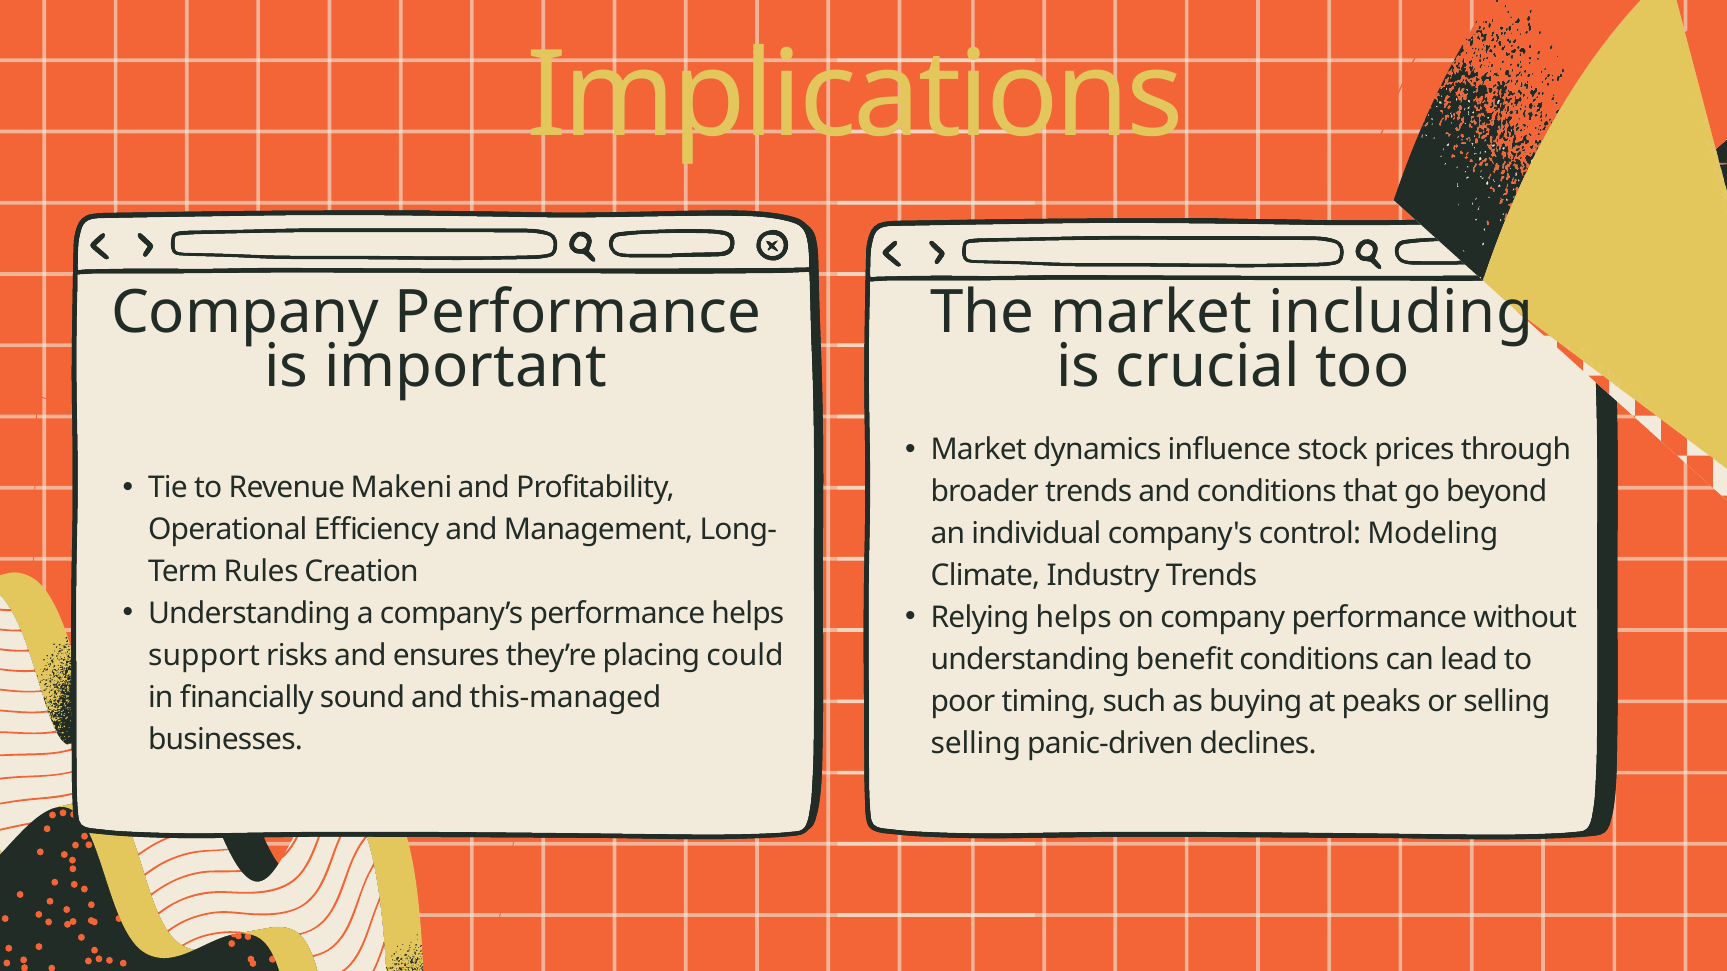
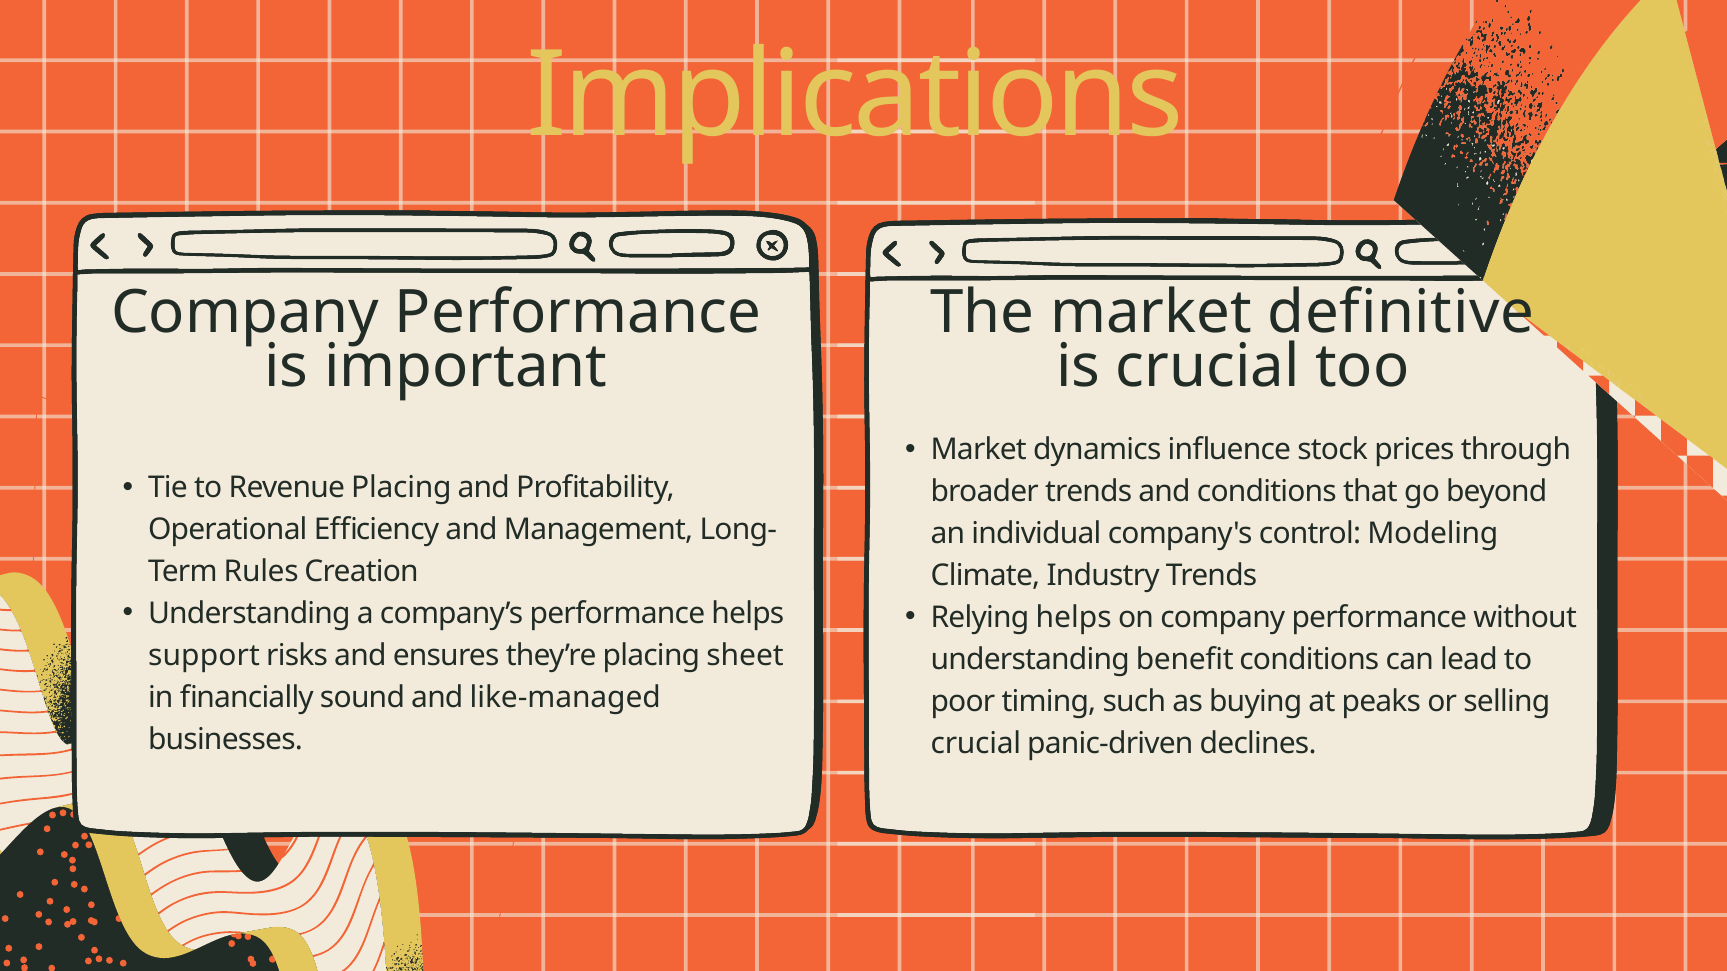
including: including -> definitive
Revenue Makeni: Makeni -> Placing
could: could -> sheet
this-managed: this-managed -> like-managed
selling at (976, 744): selling -> crucial
